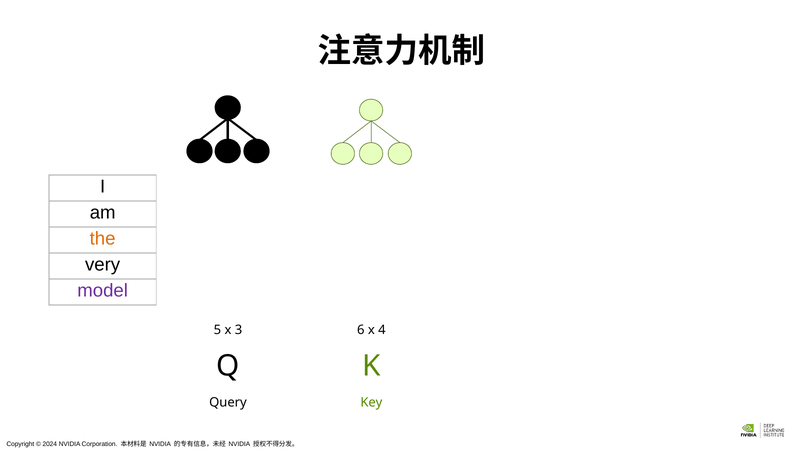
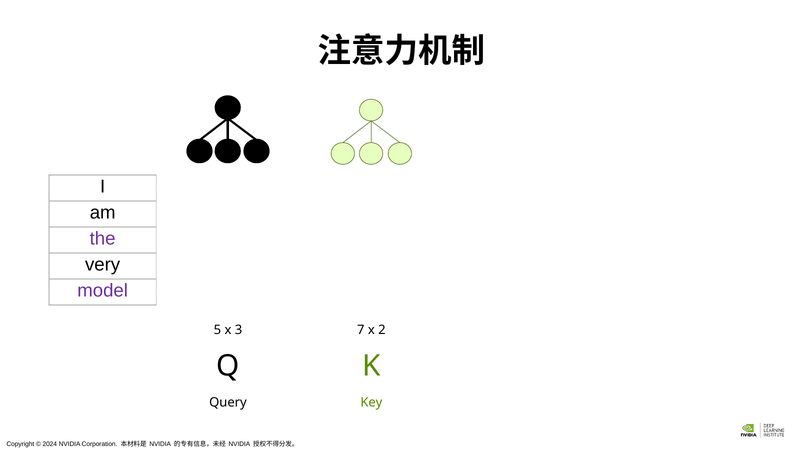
the colour: orange -> purple
6: 6 -> 7
4: 4 -> 2
